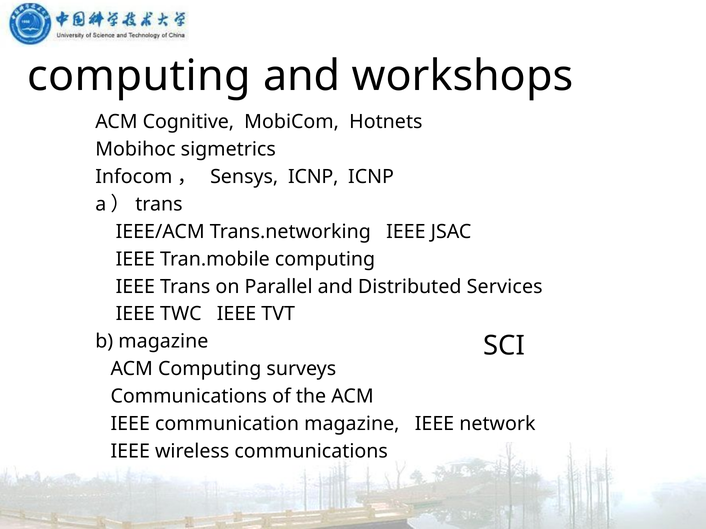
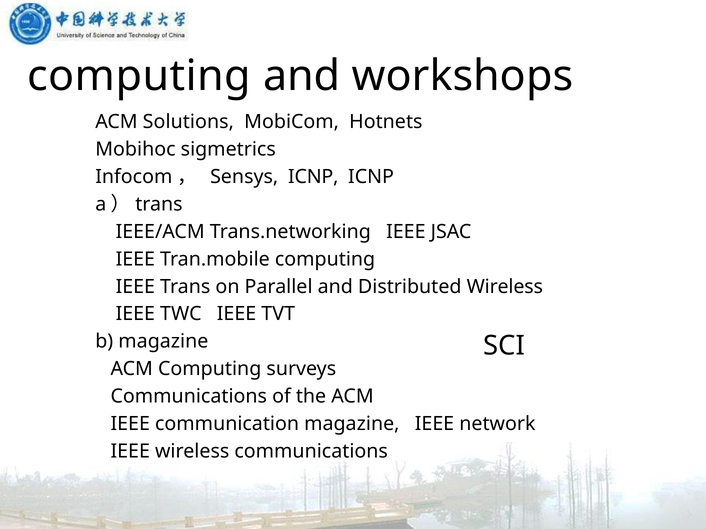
Cognitive: Cognitive -> Solutions
Distributed Services: Services -> Wireless
